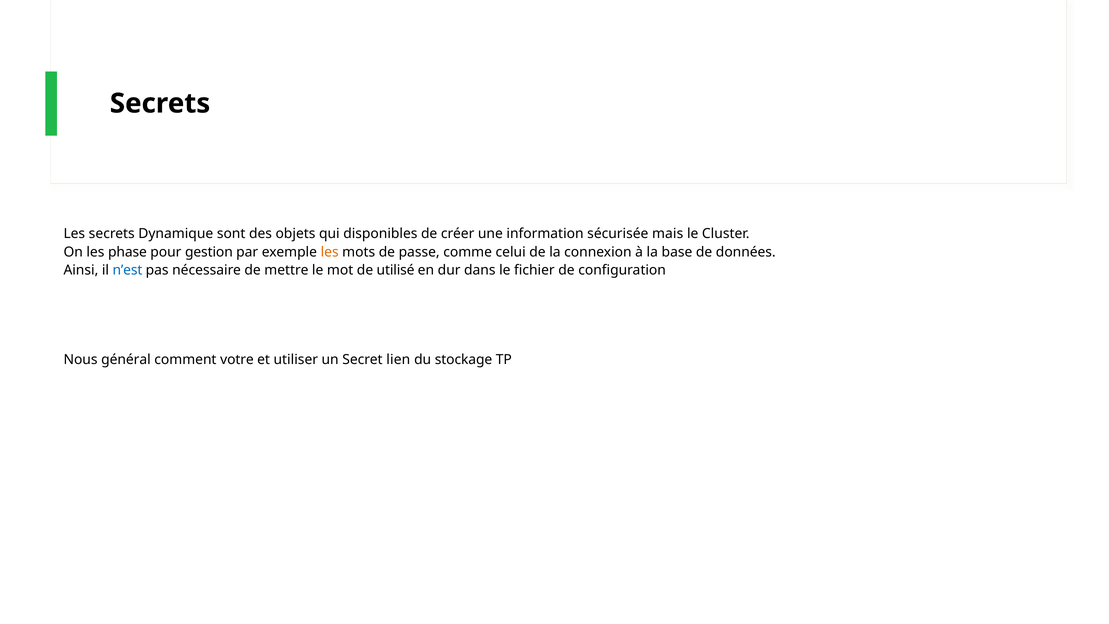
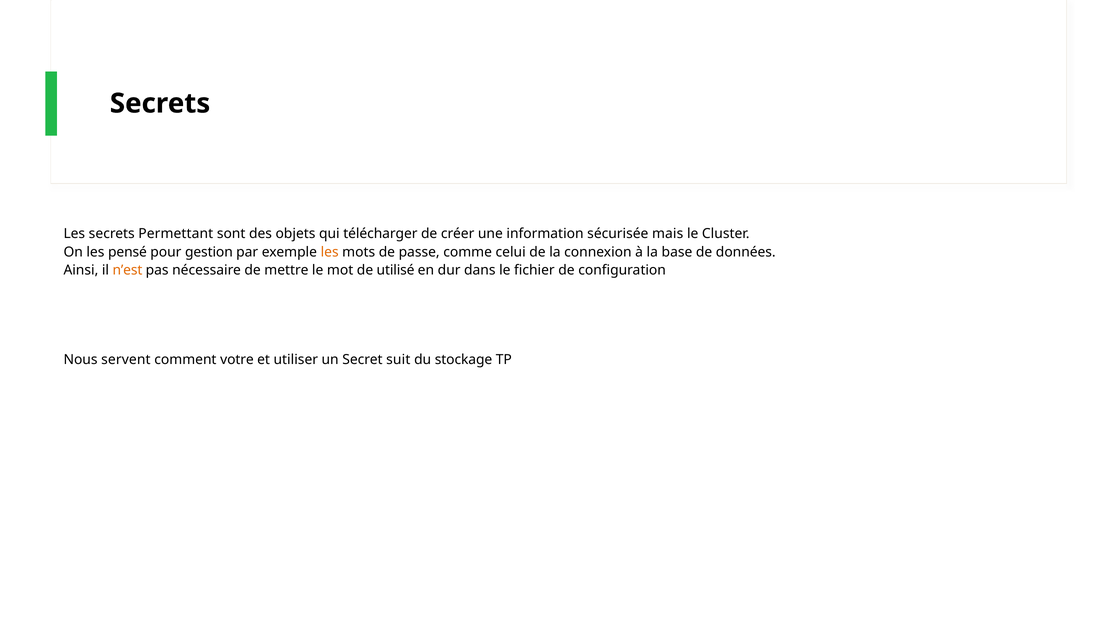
Dynamique: Dynamique -> Permettant
disponibles: disponibles -> télécharger
phase: phase -> pensé
n’est colour: blue -> orange
général: général -> servent
lien: lien -> suit
